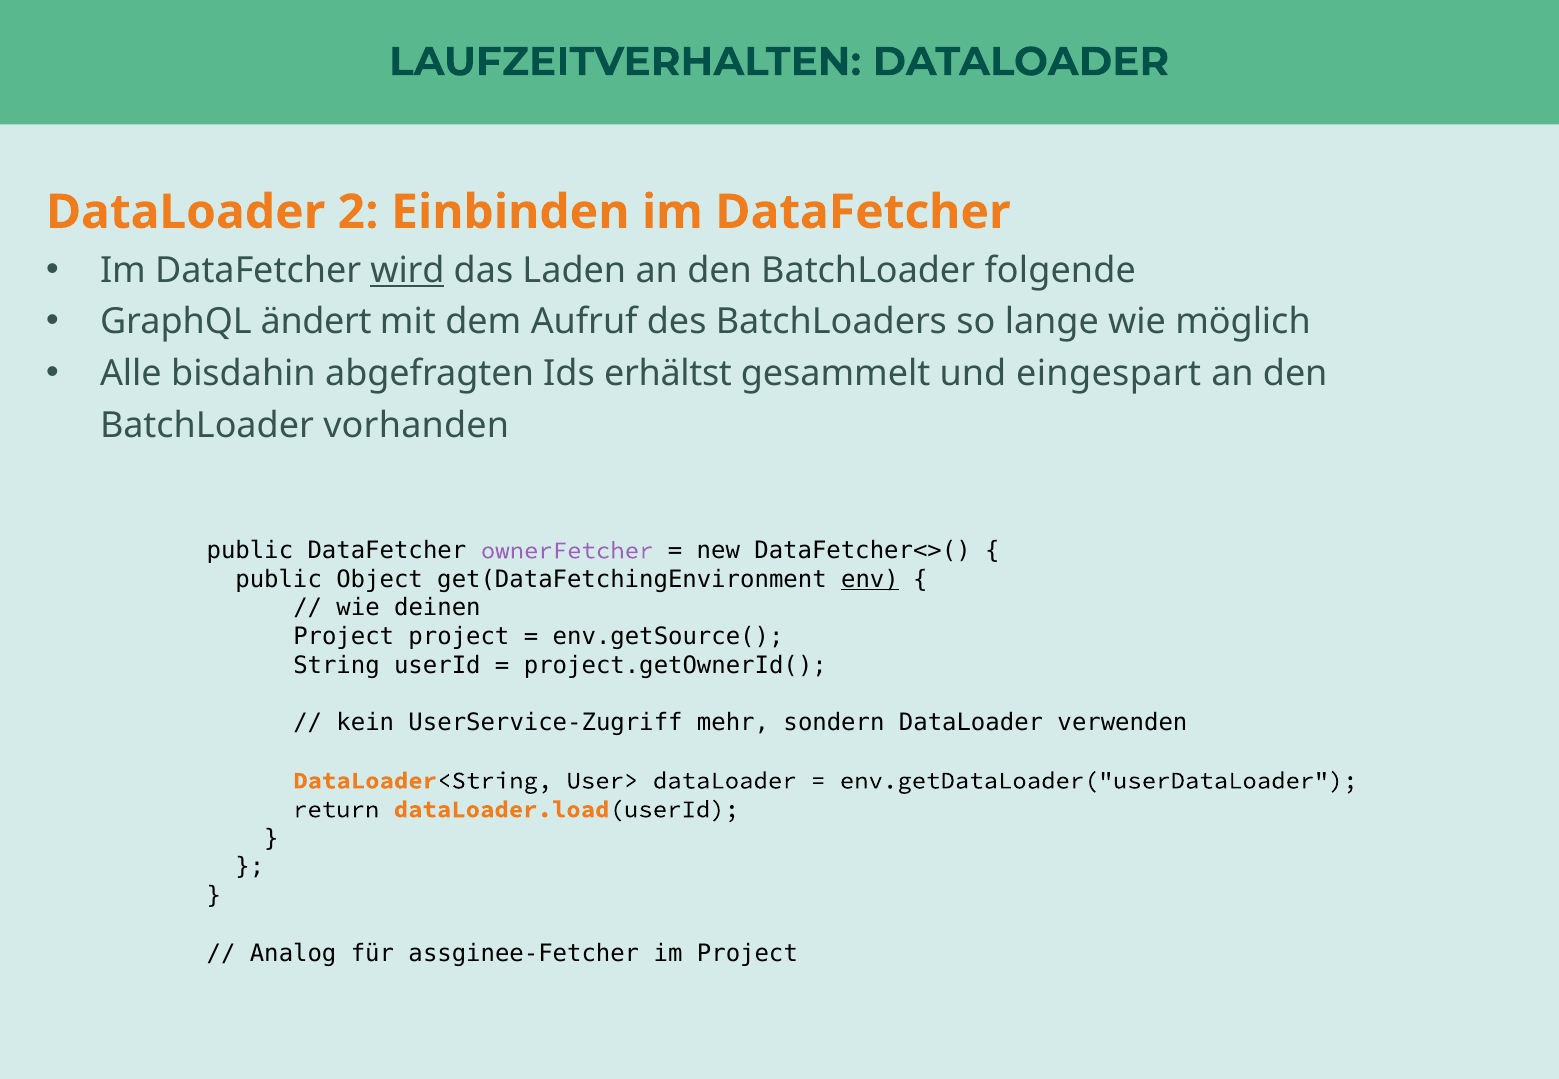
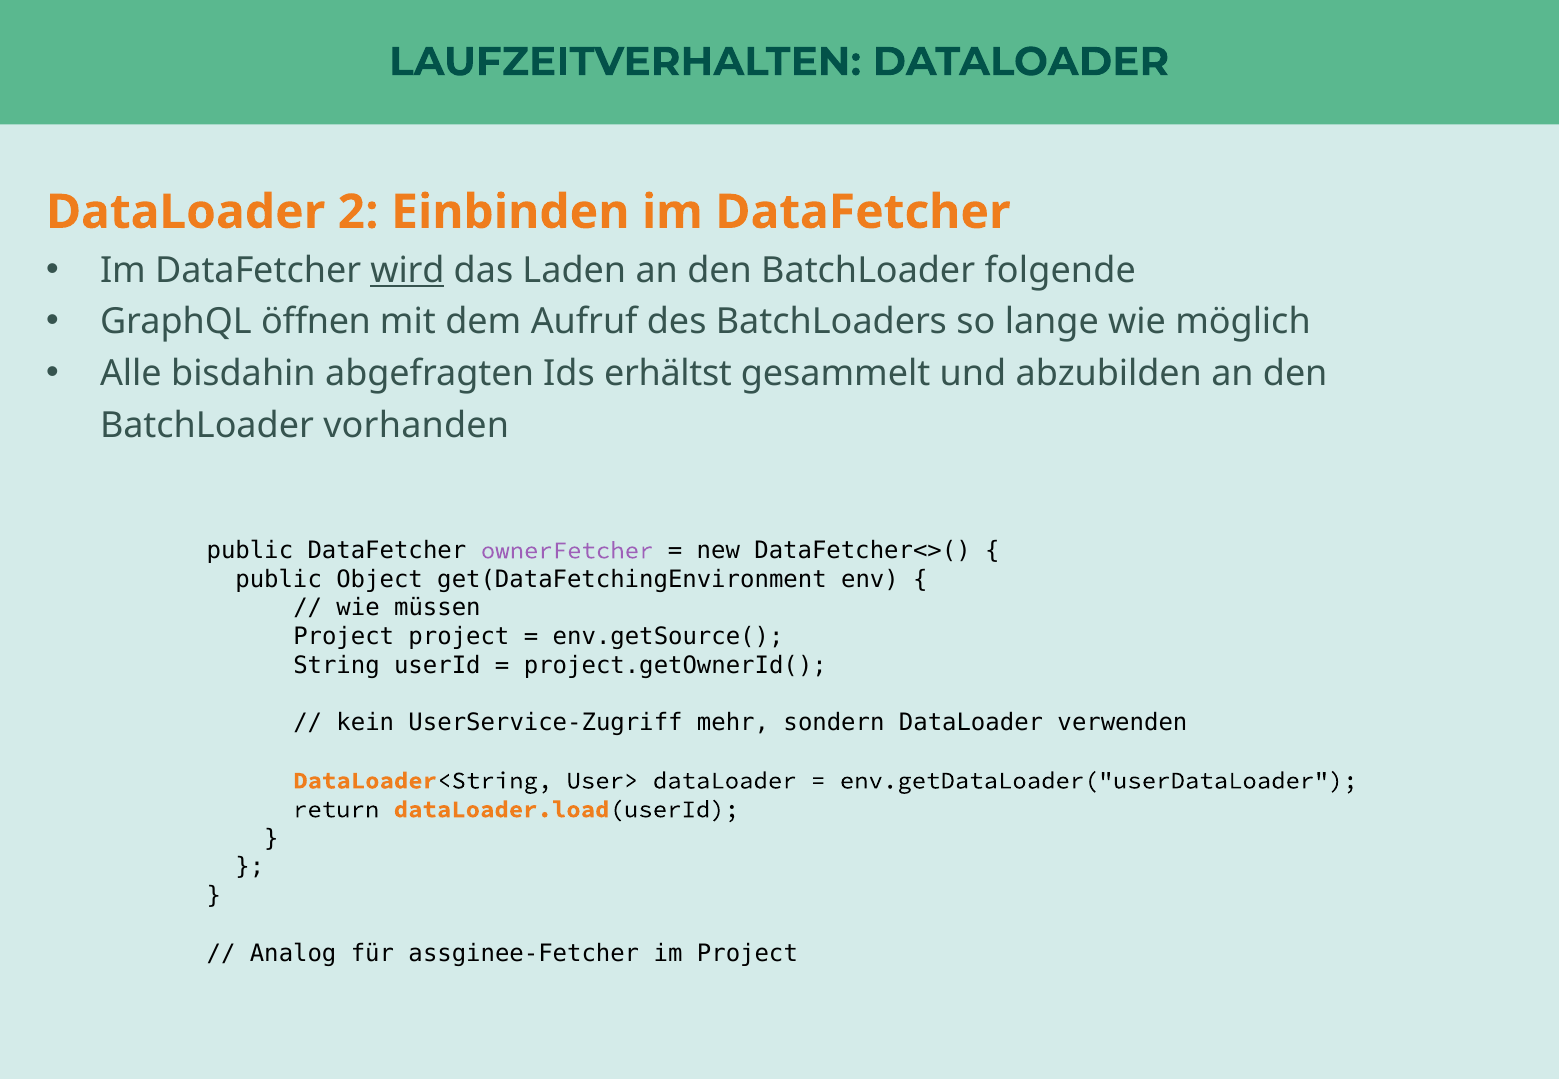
ändert: ändert -> öffnen
eingespart: eingespart -> abzubilden
env underline: present -> none
deinen: deinen -> müssen
